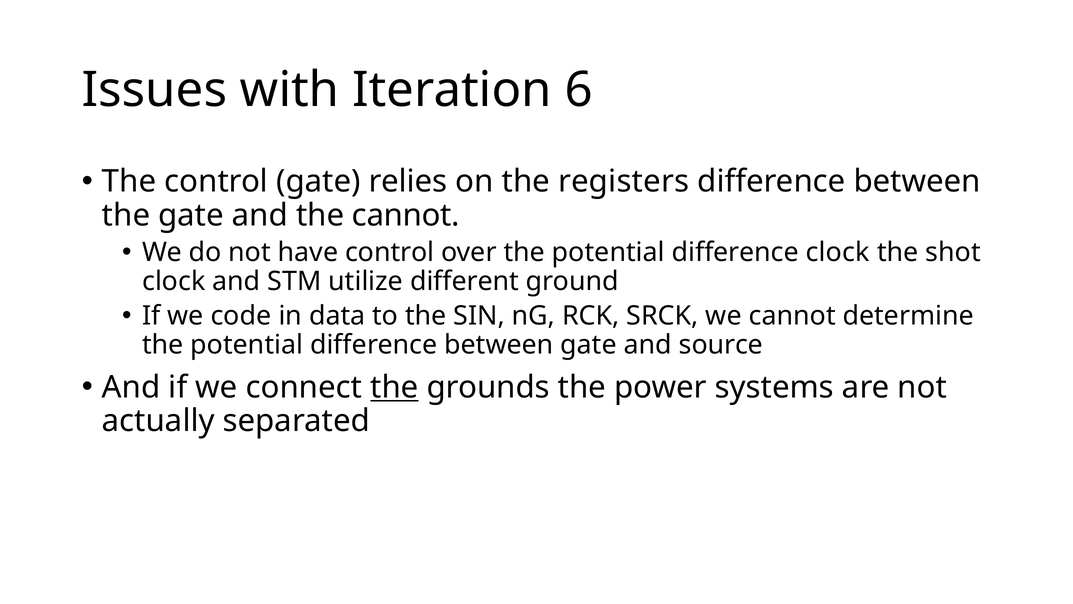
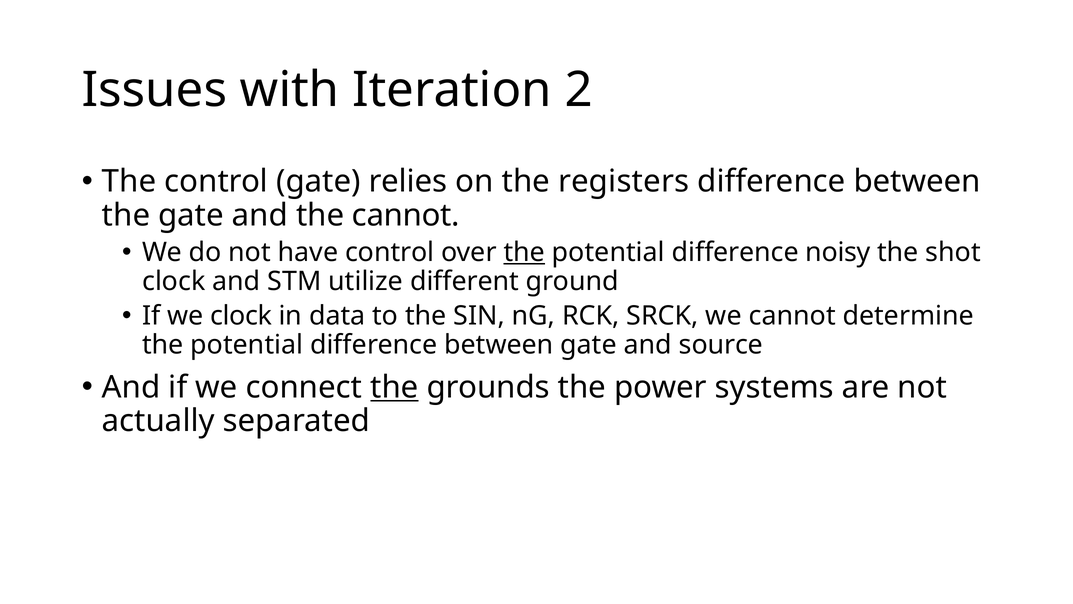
6: 6 -> 2
the at (524, 252) underline: none -> present
difference clock: clock -> noisy
we code: code -> clock
